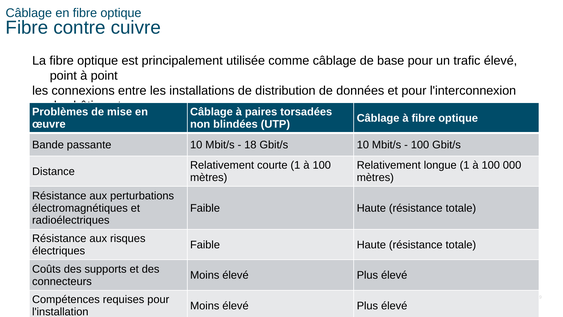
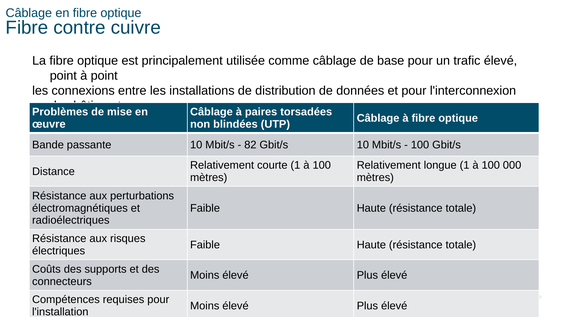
18: 18 -> 82
